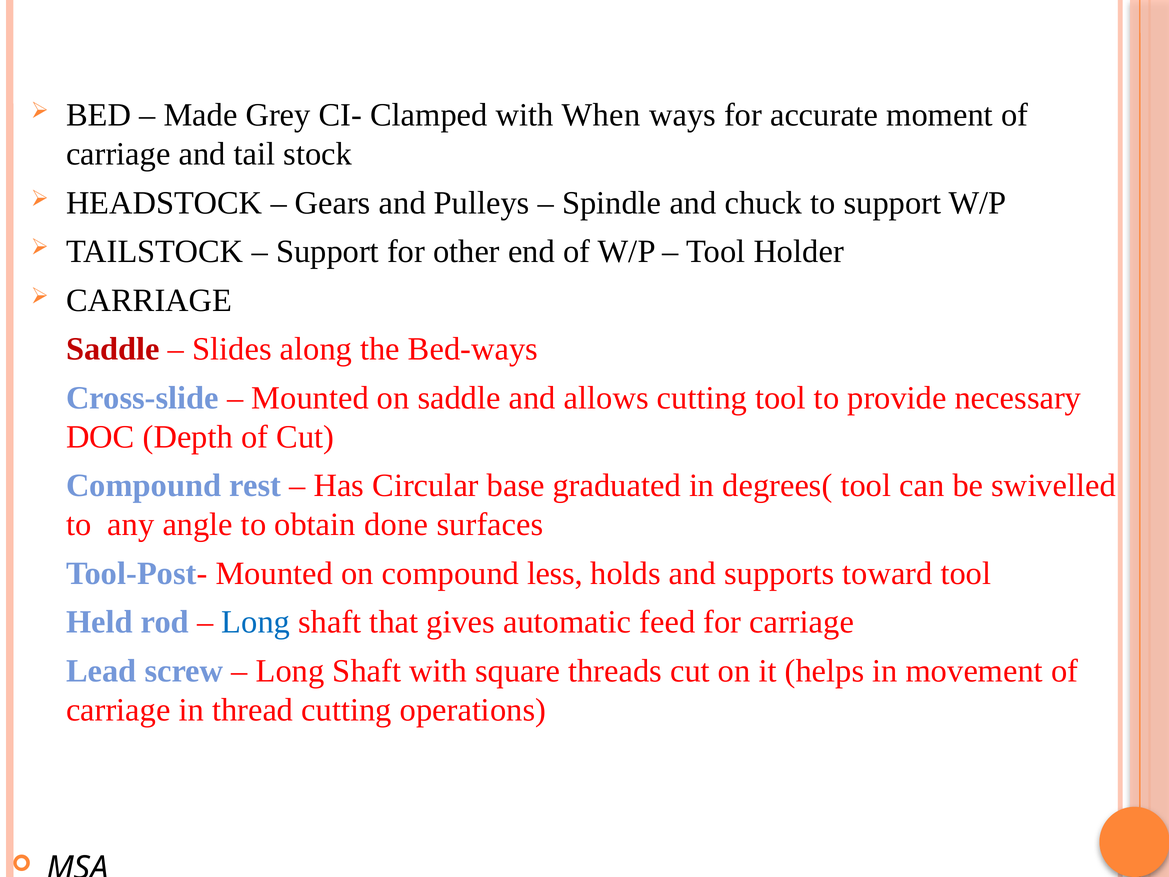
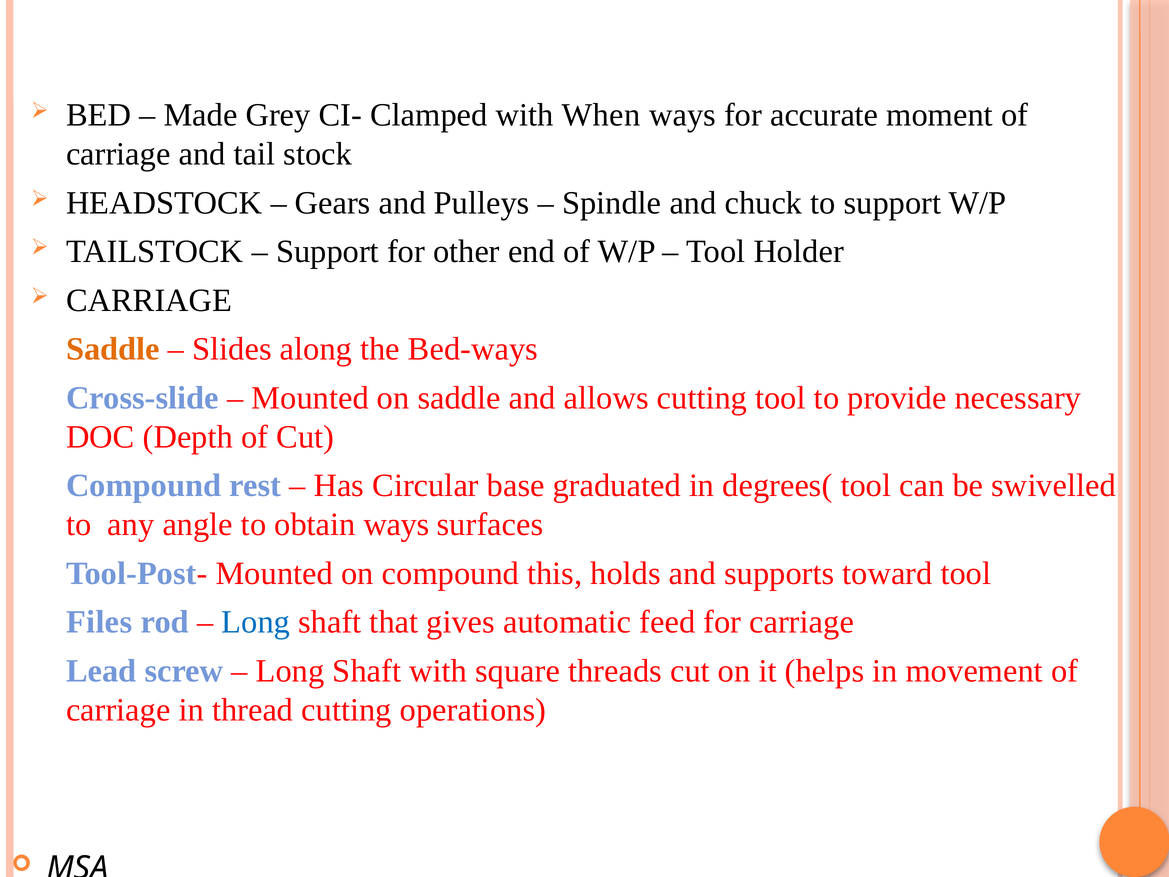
Saddle at (113, 349) colour: red -> orange
obtain done: done -> ways
less: less -> this
Held: Held -> Files
